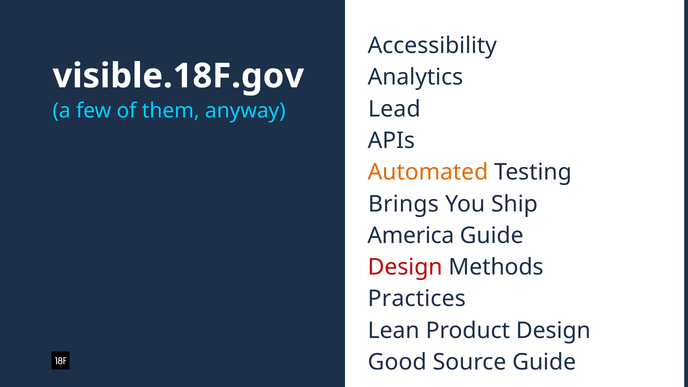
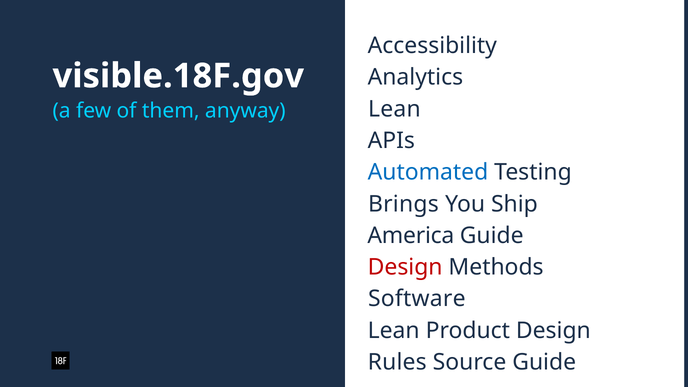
Lead at (394, 109): Lead -> Lean
Automated colour: orange -> blue
Practices: Practices -> Software
Good: Good -> Rules
